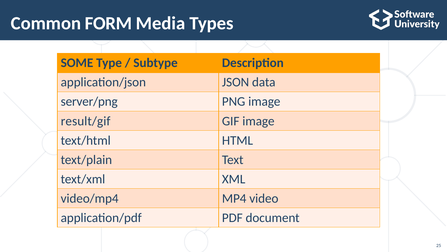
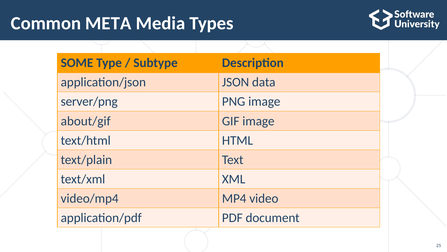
FORM: FORM -> META
result/gif: result/gif -> about/gif
